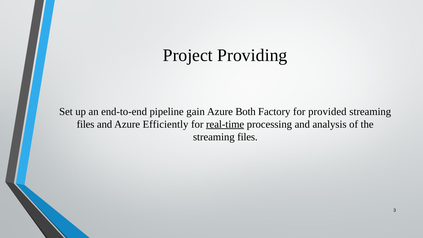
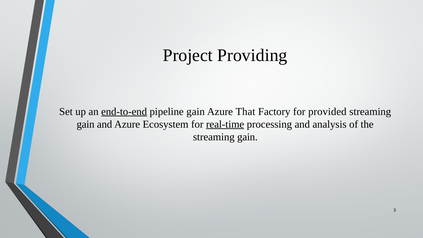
end-to-end underline: none -> present
Both: Both -> That
files at (86, 124): files -> gain
Efficiently: Efficiently -> Ecosystem
files at (247, 137): files -> gain
